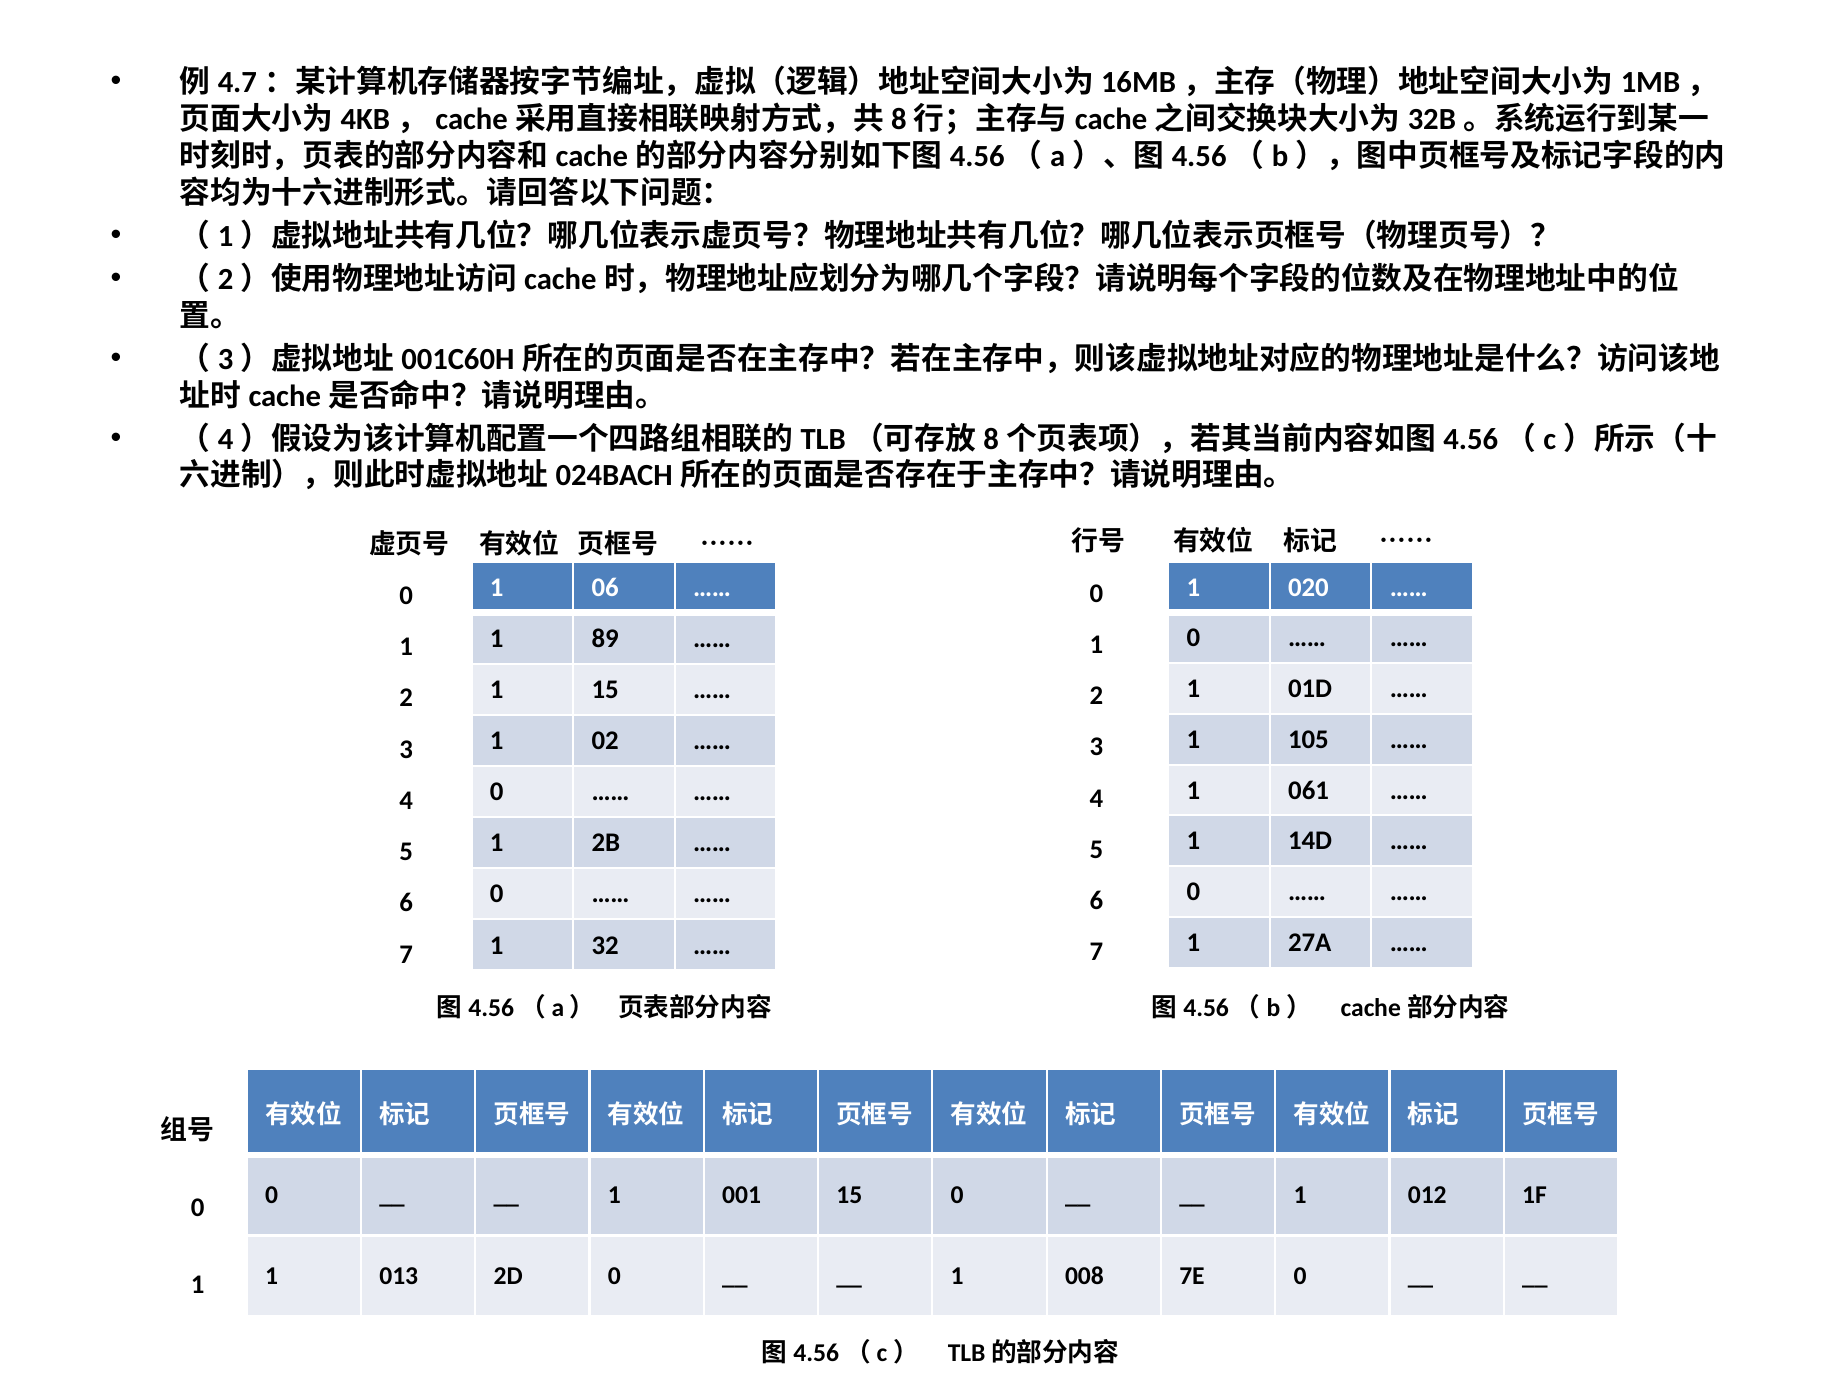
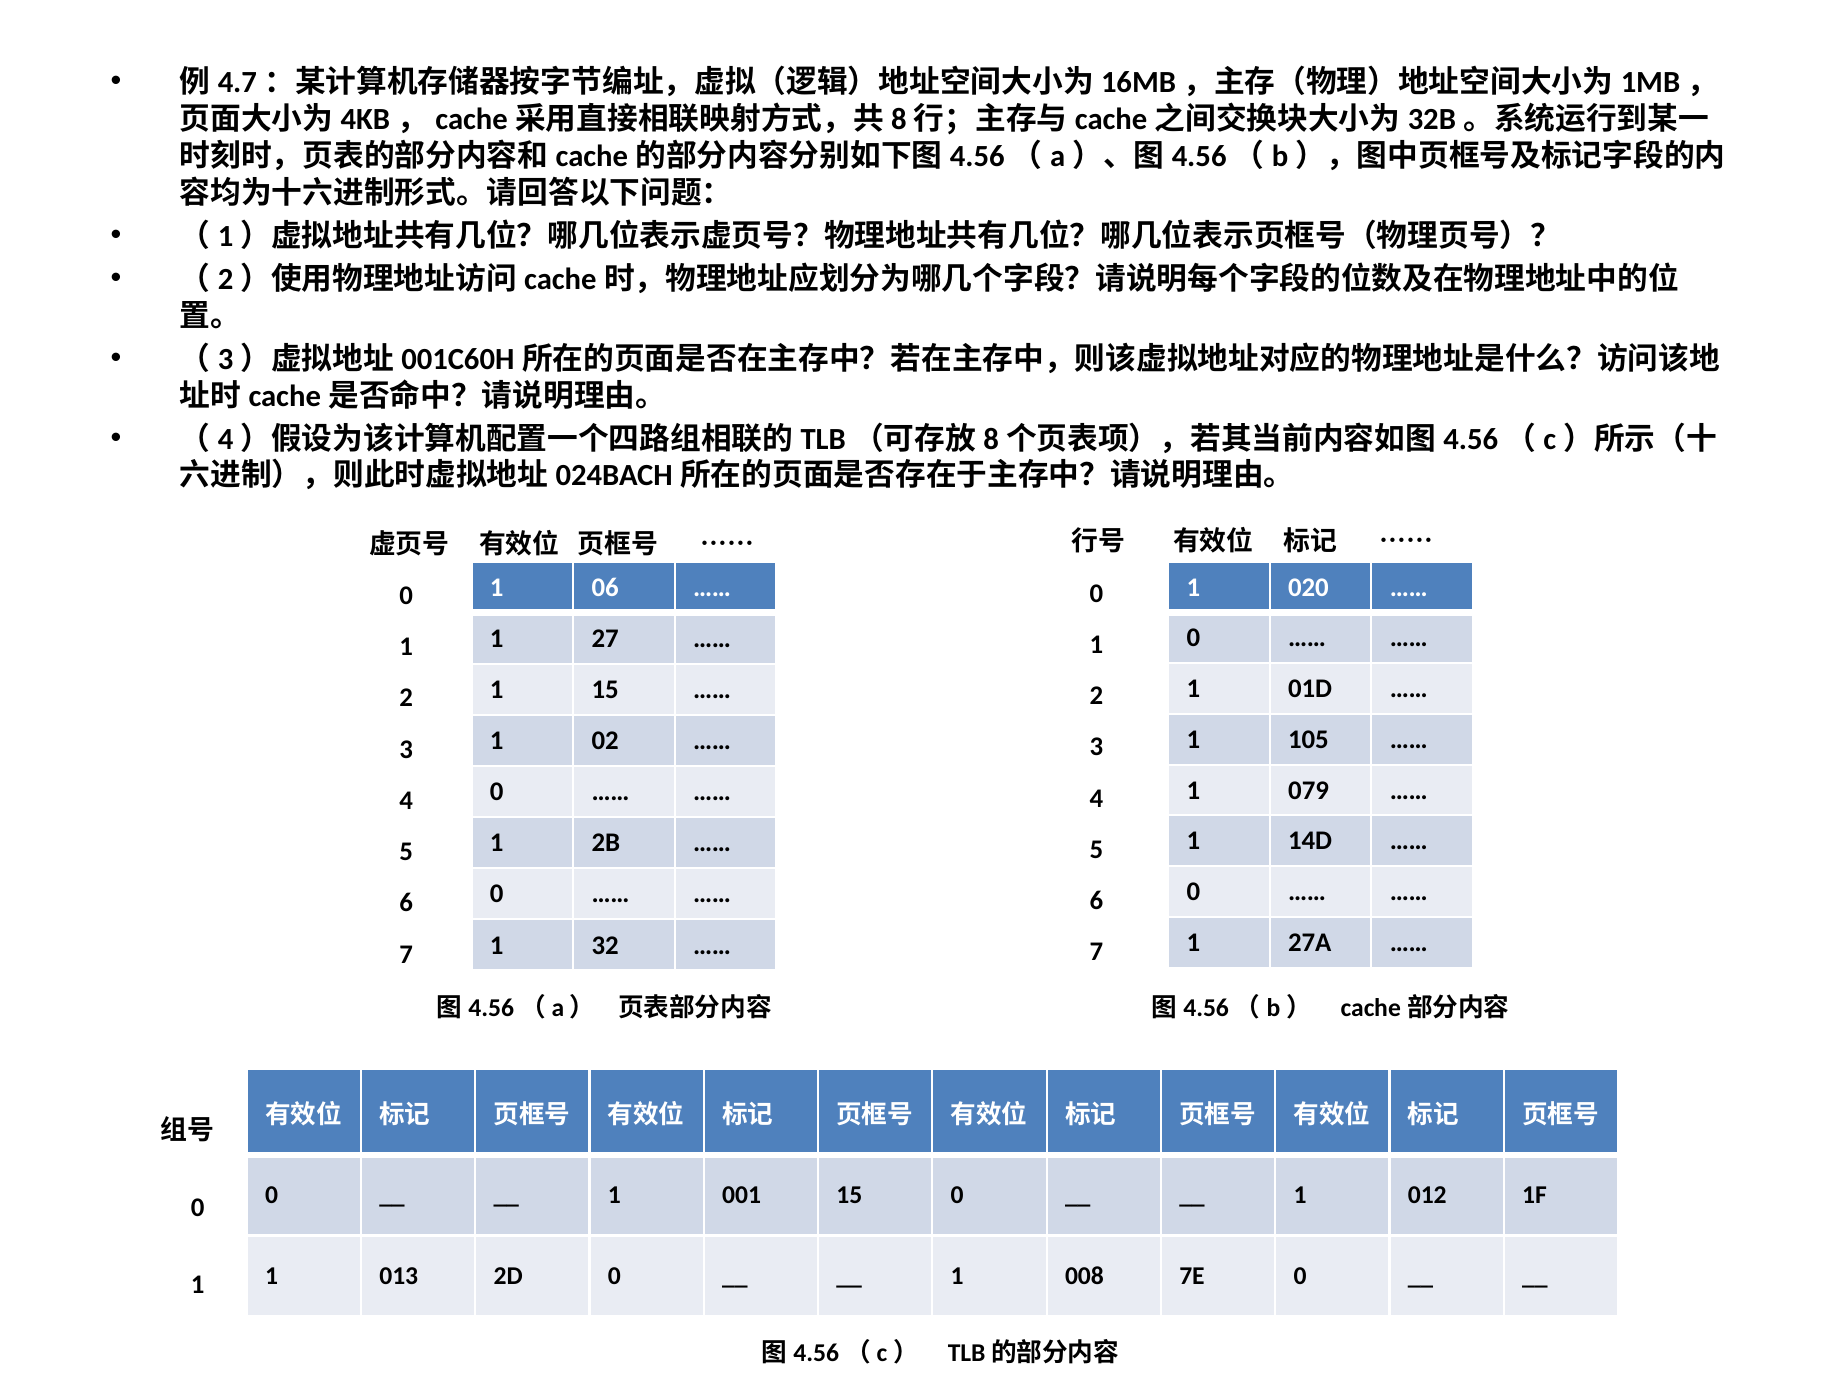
89: 89 -> 27
061: 061 -> 079
